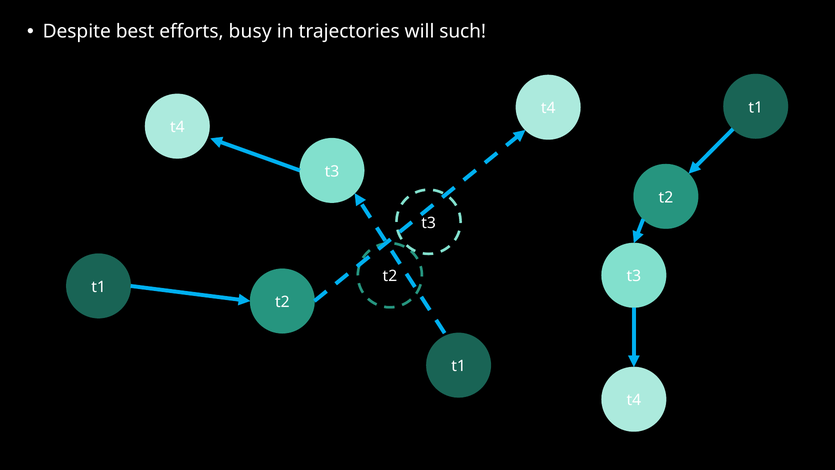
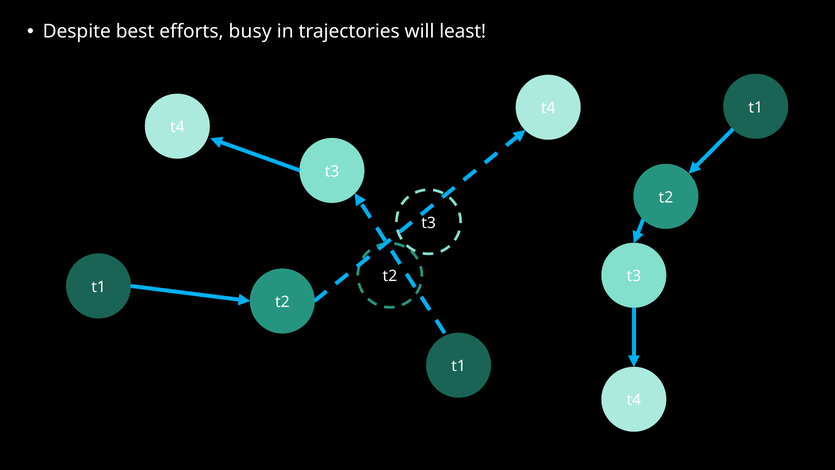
such: such -> least
